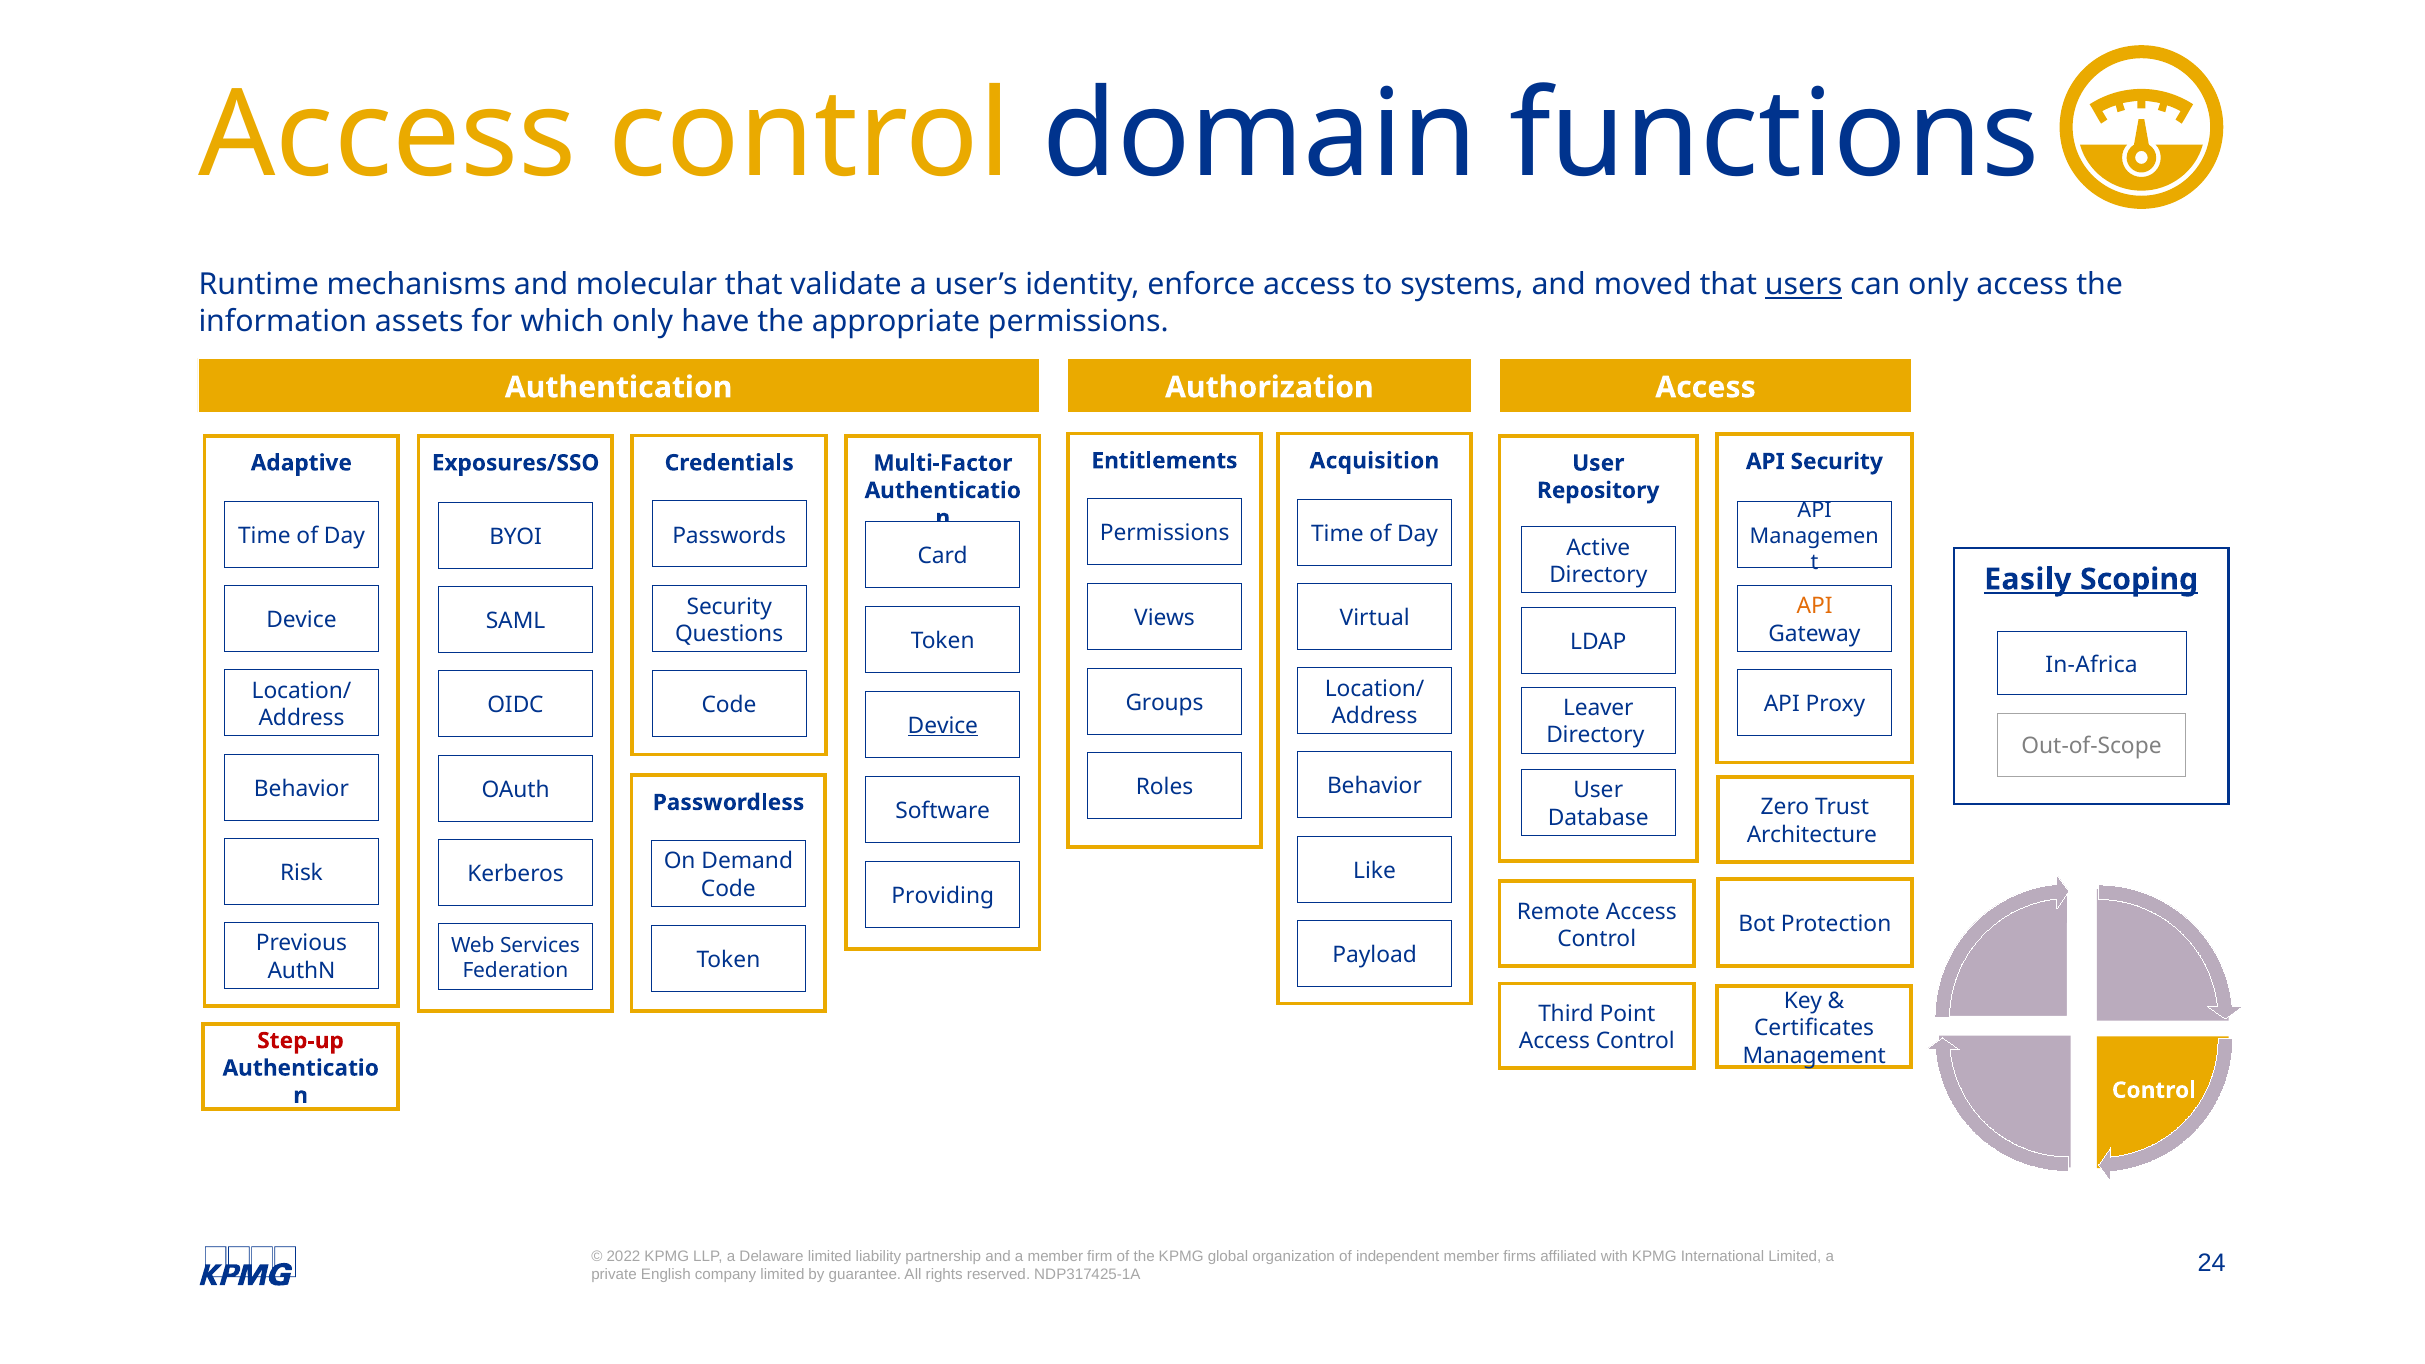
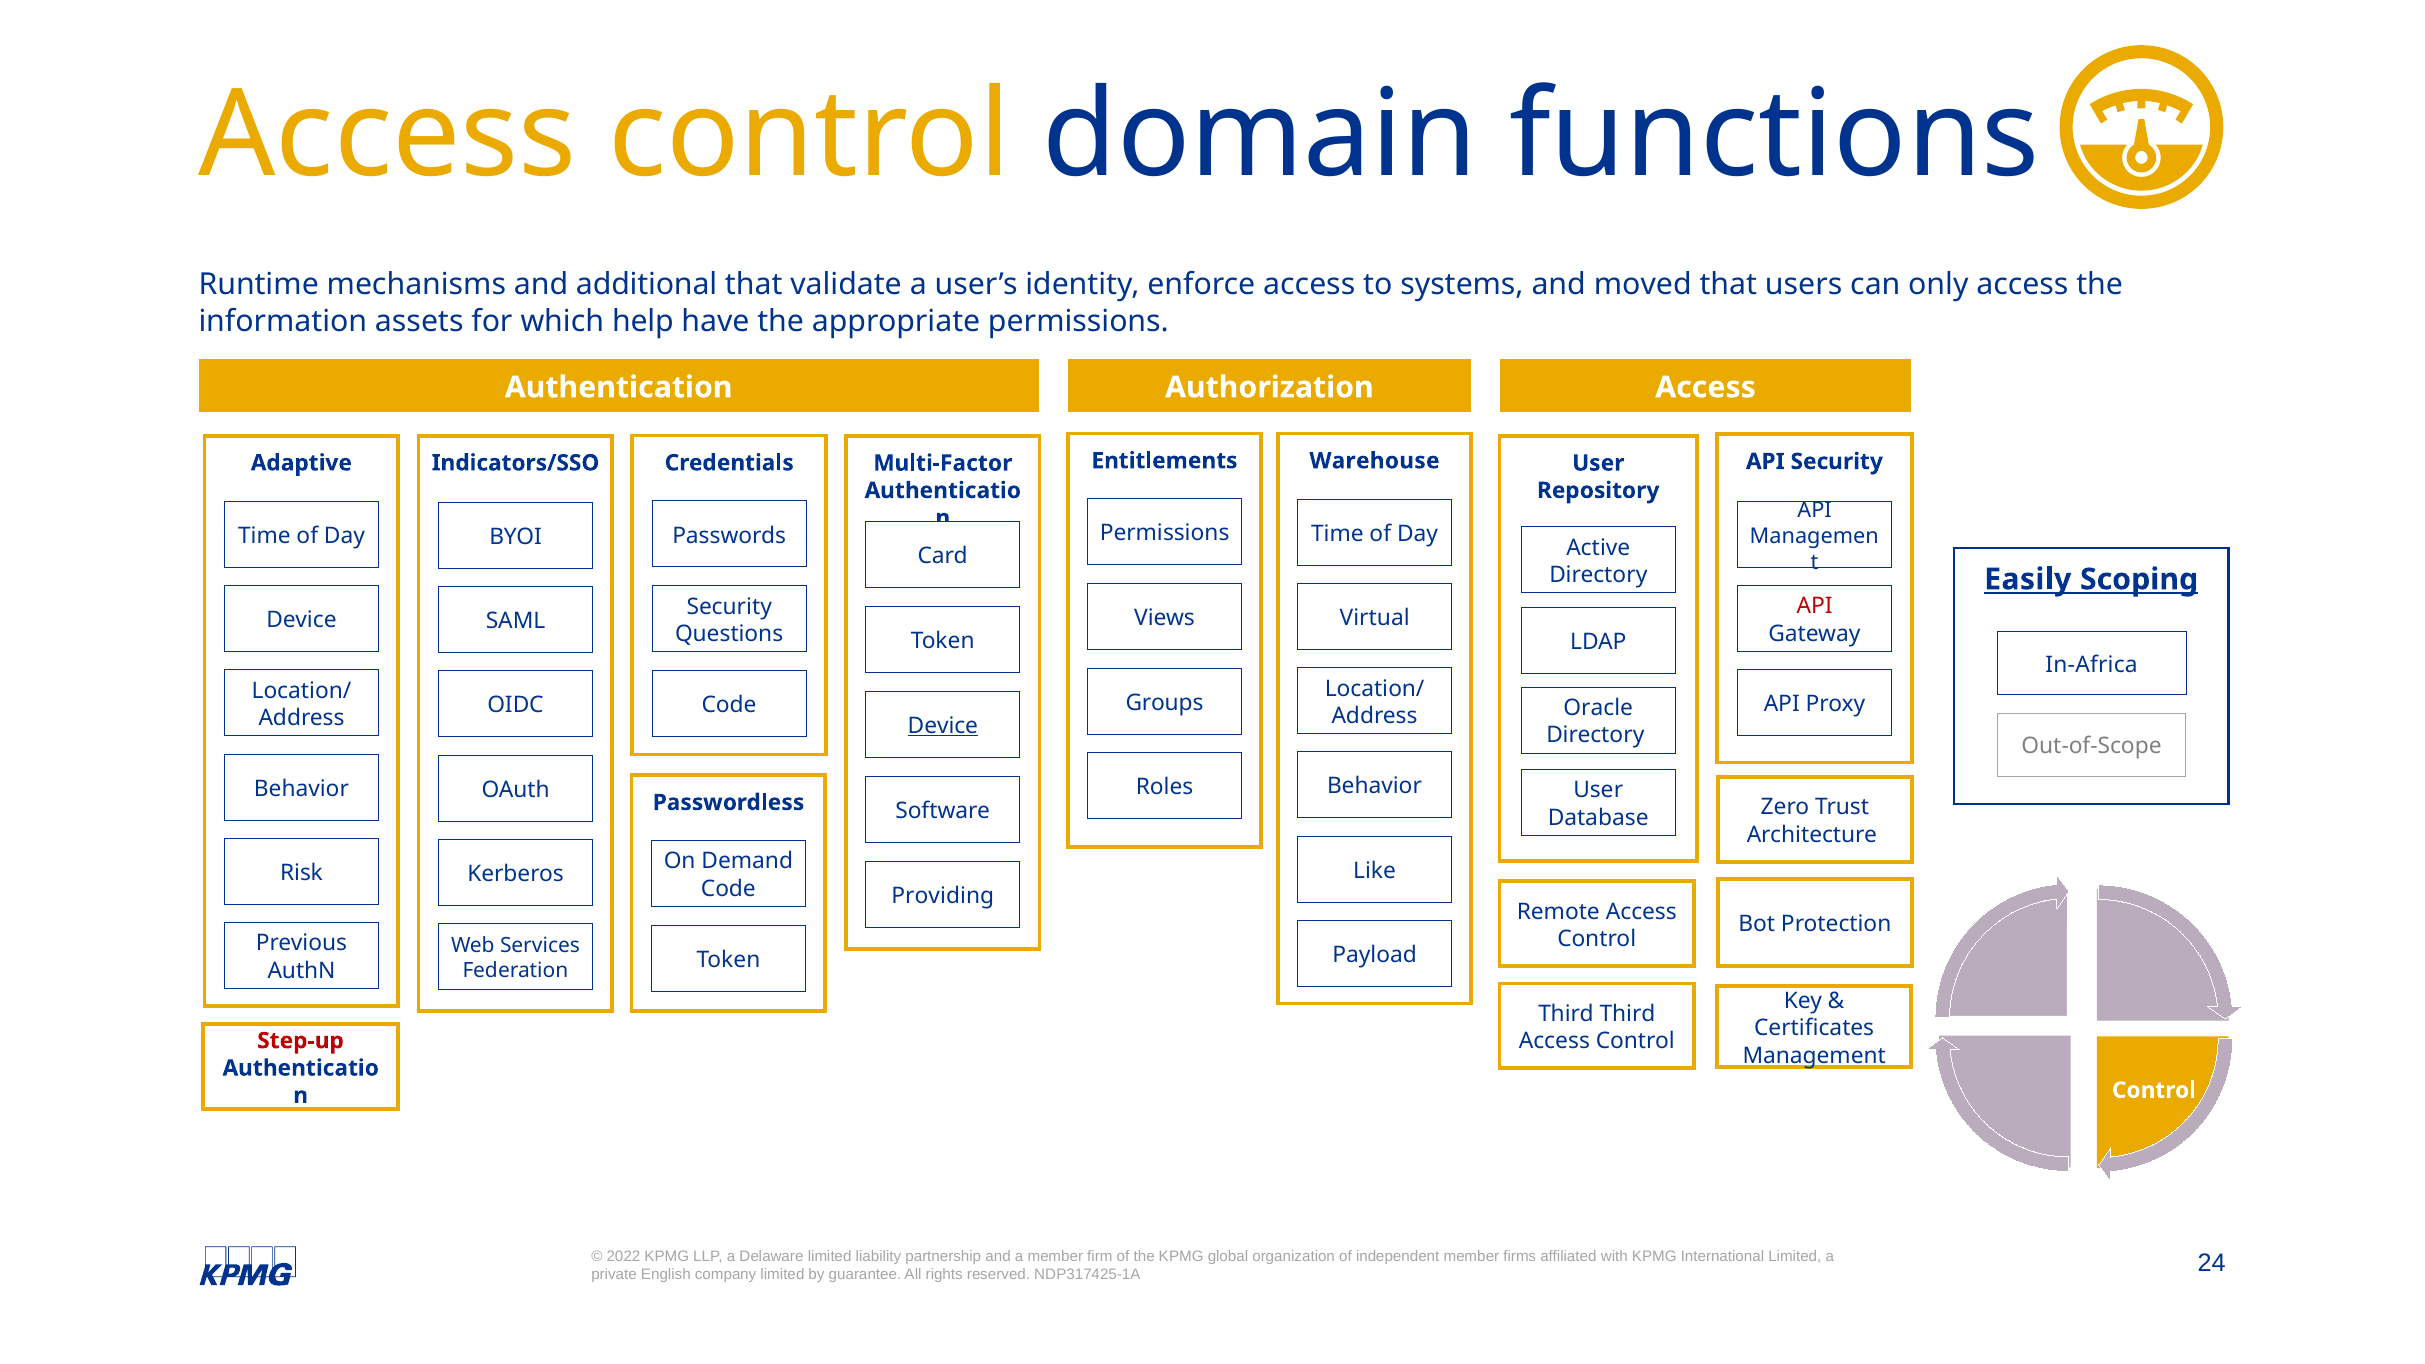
molecular: molecular -> additional
users underline: present -> none
which only: only -> help
Acquisition: Acquisition -> Warehouse
Exposures/SSO: Exposures/SSO -> Indicators/SSO
API at (1815, 606) colour: orange -> red
Leaver: Leaver -> Oracle
Third Point: Point -> Third
